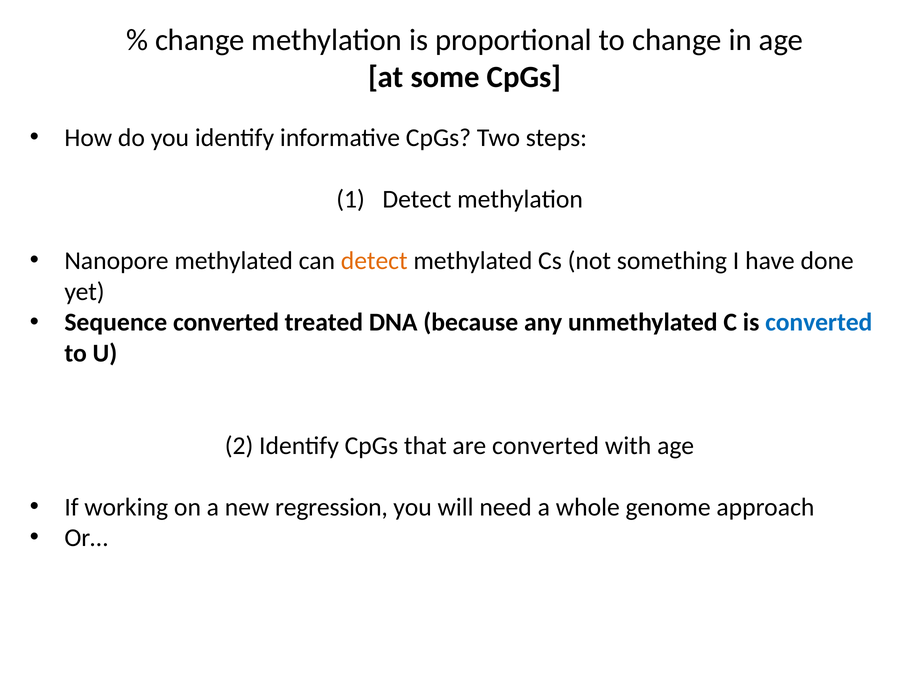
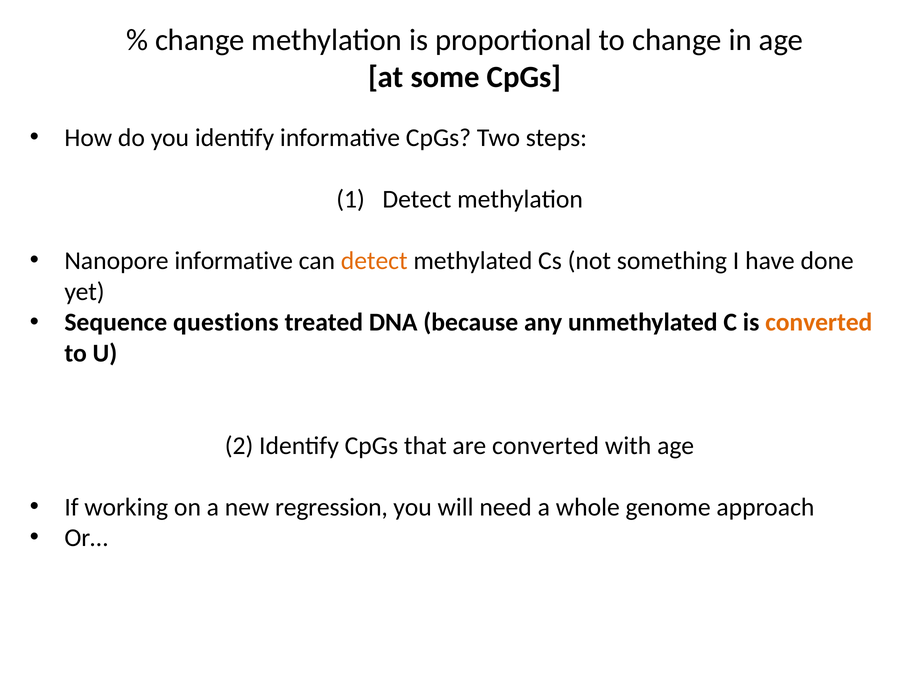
Nanopore methylated: methylated -> informative
Sequence converted: converted -> questions
converted at (819, 323) colour: blue -> orange
